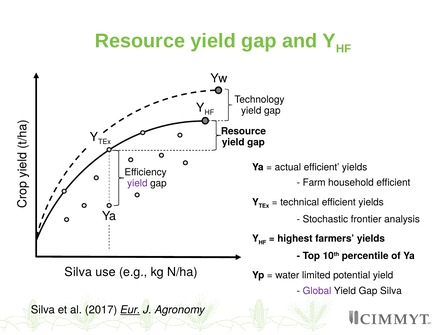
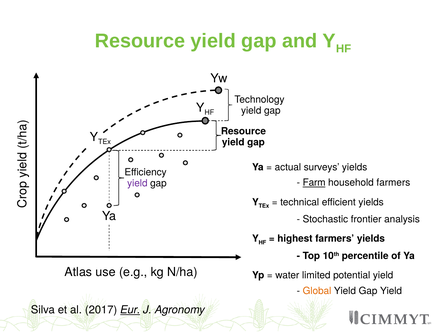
actual efficient: efficient -> surveys
Farm underline: none -> present
household efficient: efficient -> farmers
Silva at (78, 272): Silva -> Atlas
Global colour: purple -> orange
Gap Silva: Silva -> Yield
